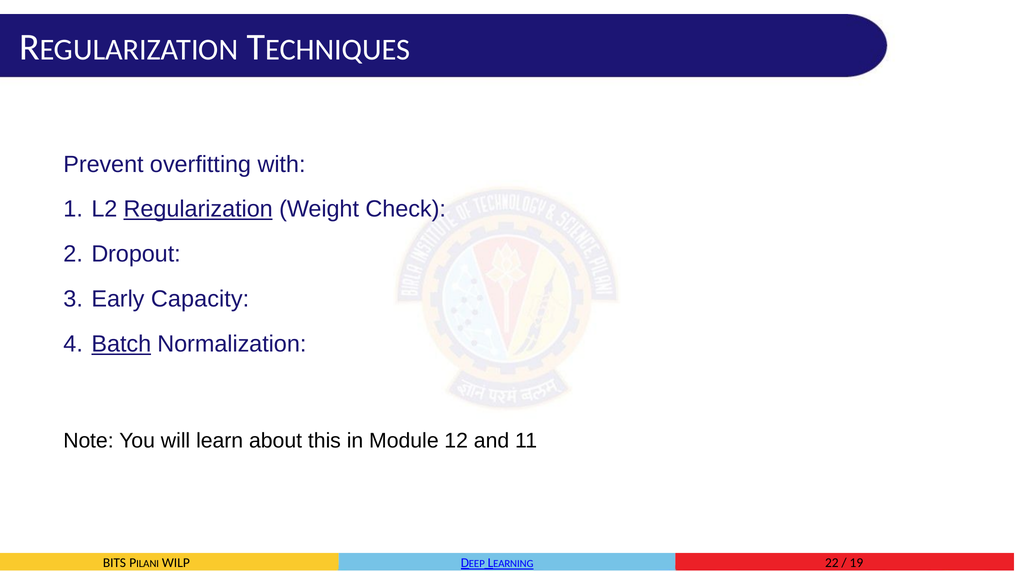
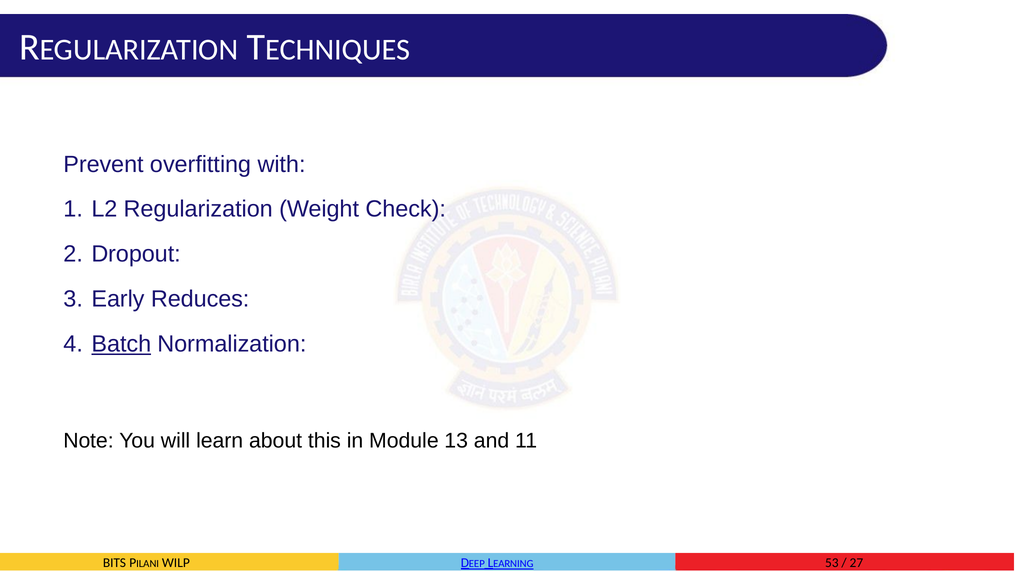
Regularization underline: present -> none
Capacity: Capacity -> Reduces
12: 12 -> 13
22: 22 -> 53
19: 19 -> 27
